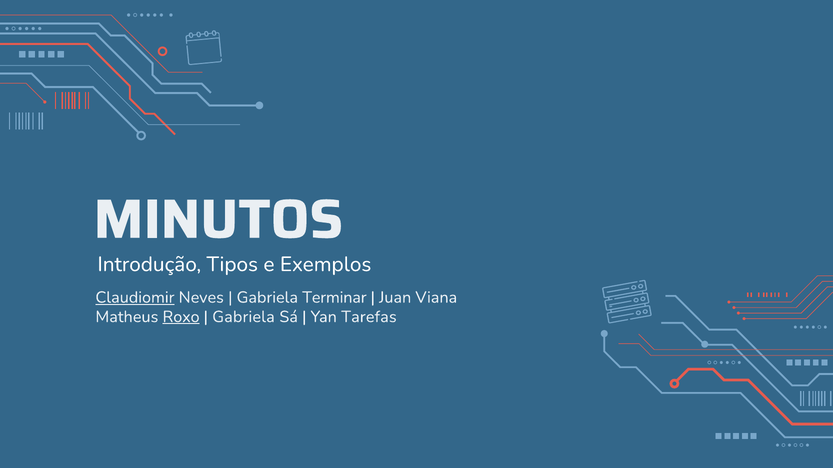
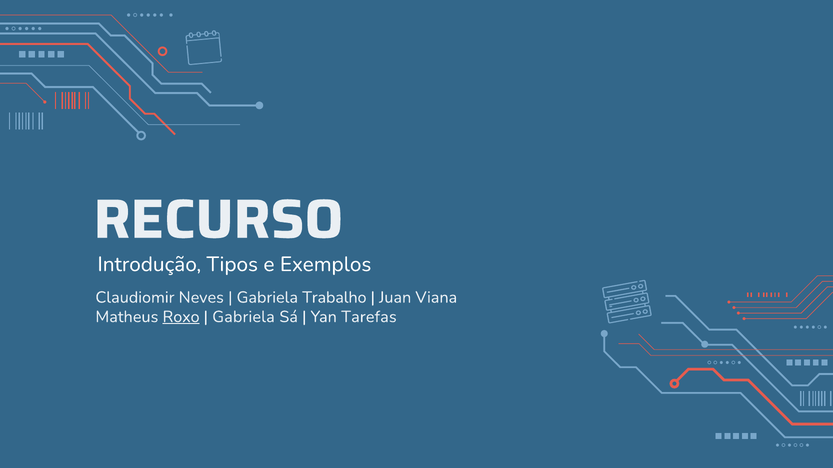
MINUTOS: MINUTOS -> RECURSO
Claudiomir underline: present -> none
Terminar: Terminar -> Trabalho
